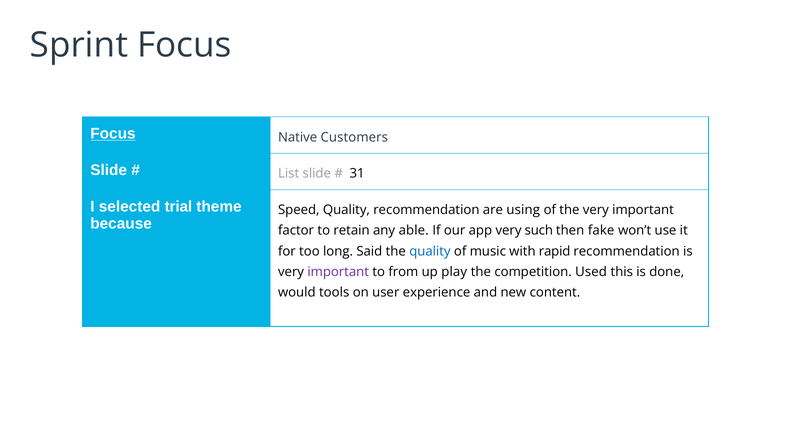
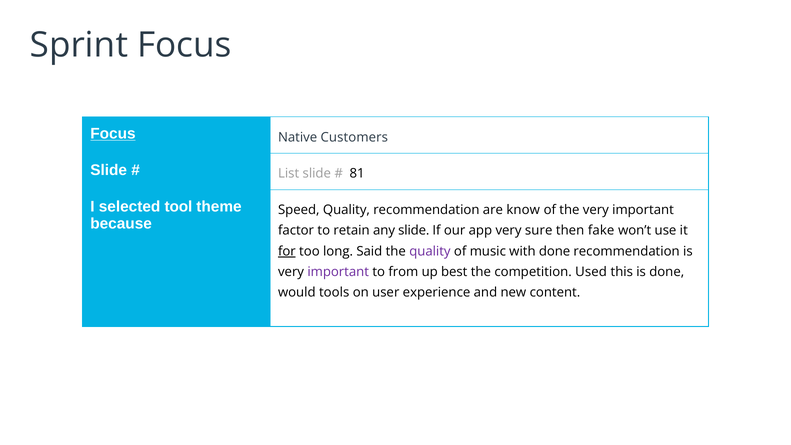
31: 31 -> 81
trial: trial -> tool
using: using -> know
any able: able -> slide
such: such -> sure
for underline: none -> present
quality at (430, 251) colour: blue -> purple
with rapid: rapid -> done
play: play -> best
